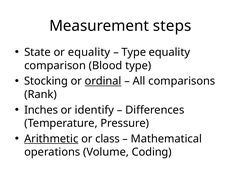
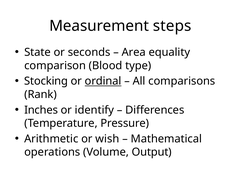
or equality: equality -> seconds
Type at (134, 52): Type -> Area
Arithmetic underline: present -> none
class: class -> wish
Coding: Coding -> Output
